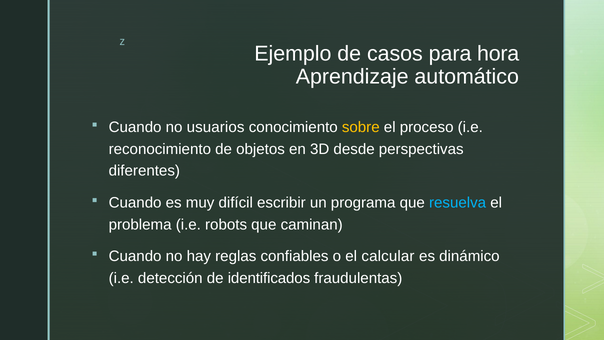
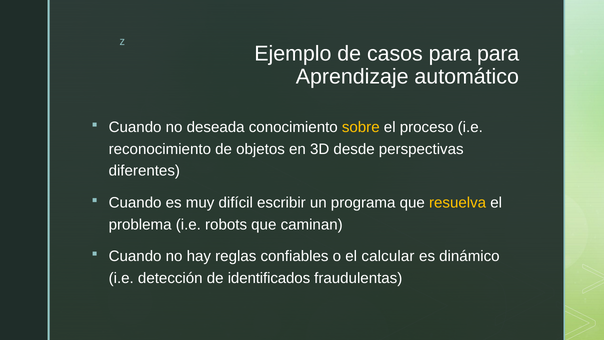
para hora: hora -> para
usuarios: usuarios -> deseada
resuelva colour: light blue -> yellow
